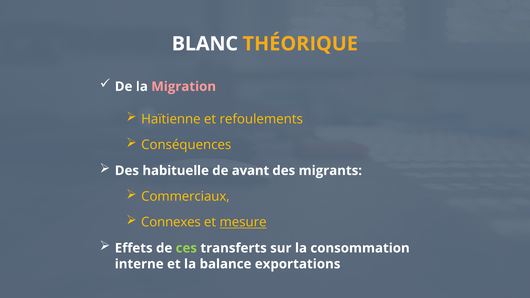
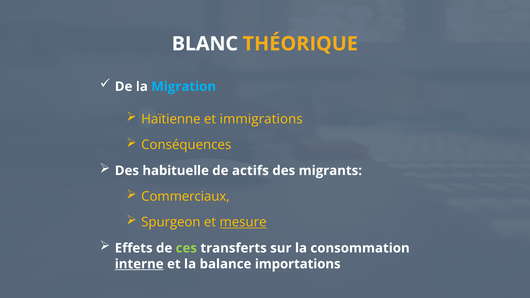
Migration colour: pink -> light blue
refoulements: refoulements -> immigrations
avant: avant -> actifs
Connexes: Connexes -> Spurgeon
interne underline: none -> present
exportations: exportations -> importations
